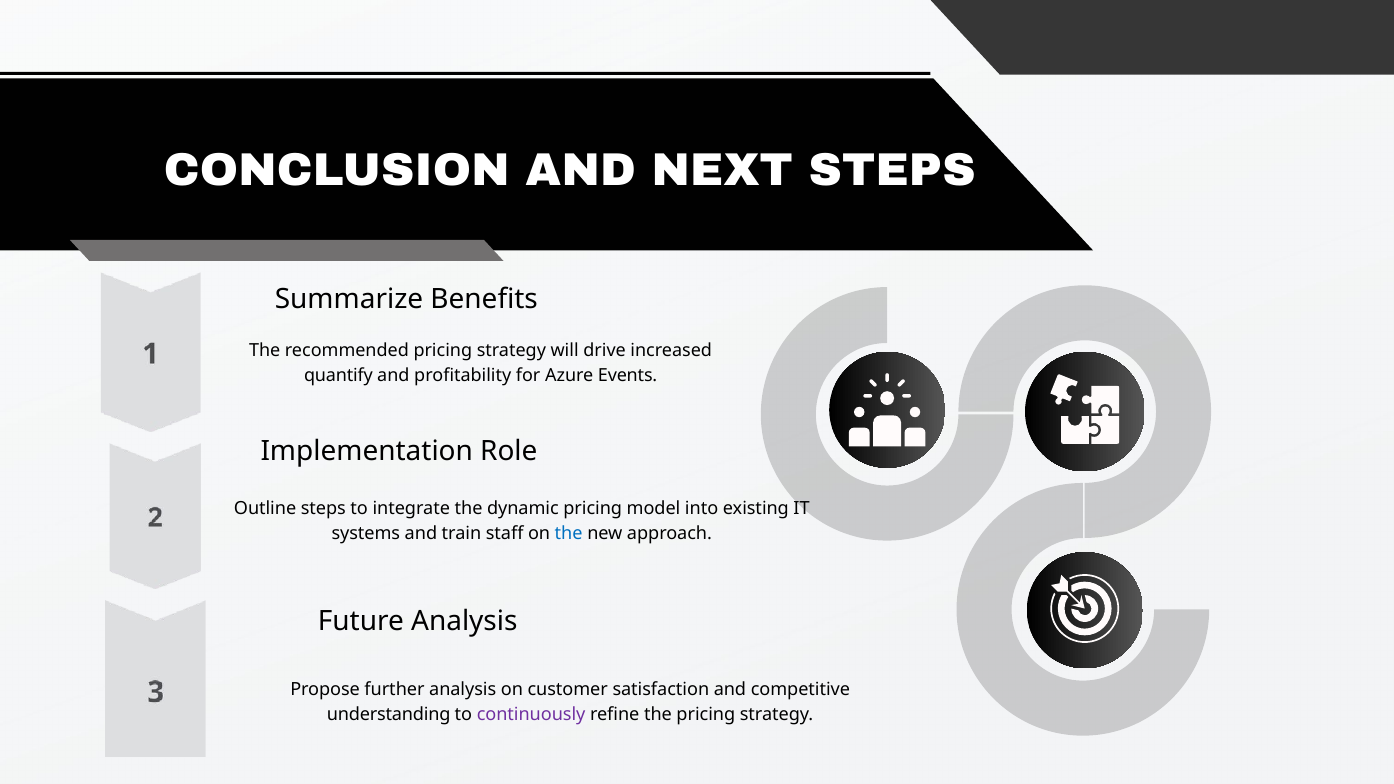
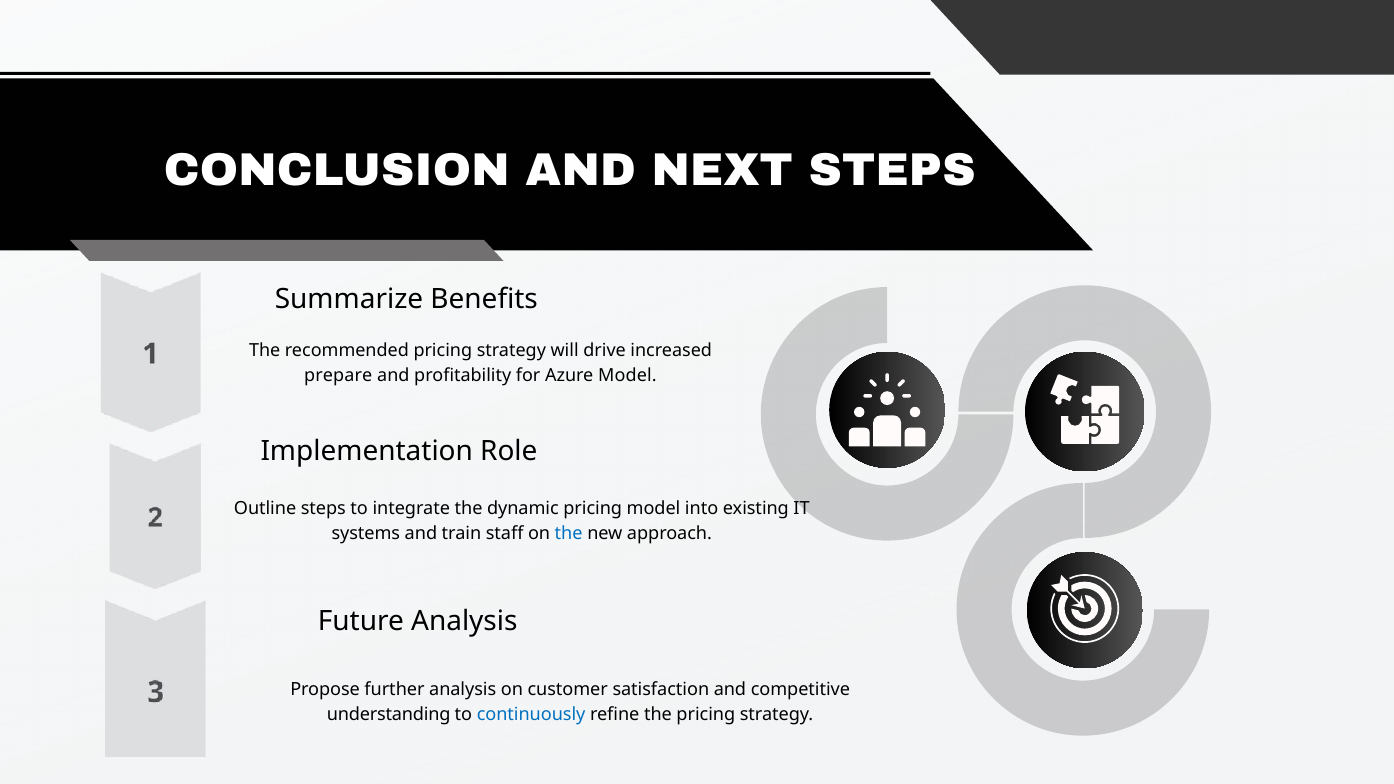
quantify: quantify -> prepare
Azure Events: Events -> Model
continuously colour: purple -> blue
